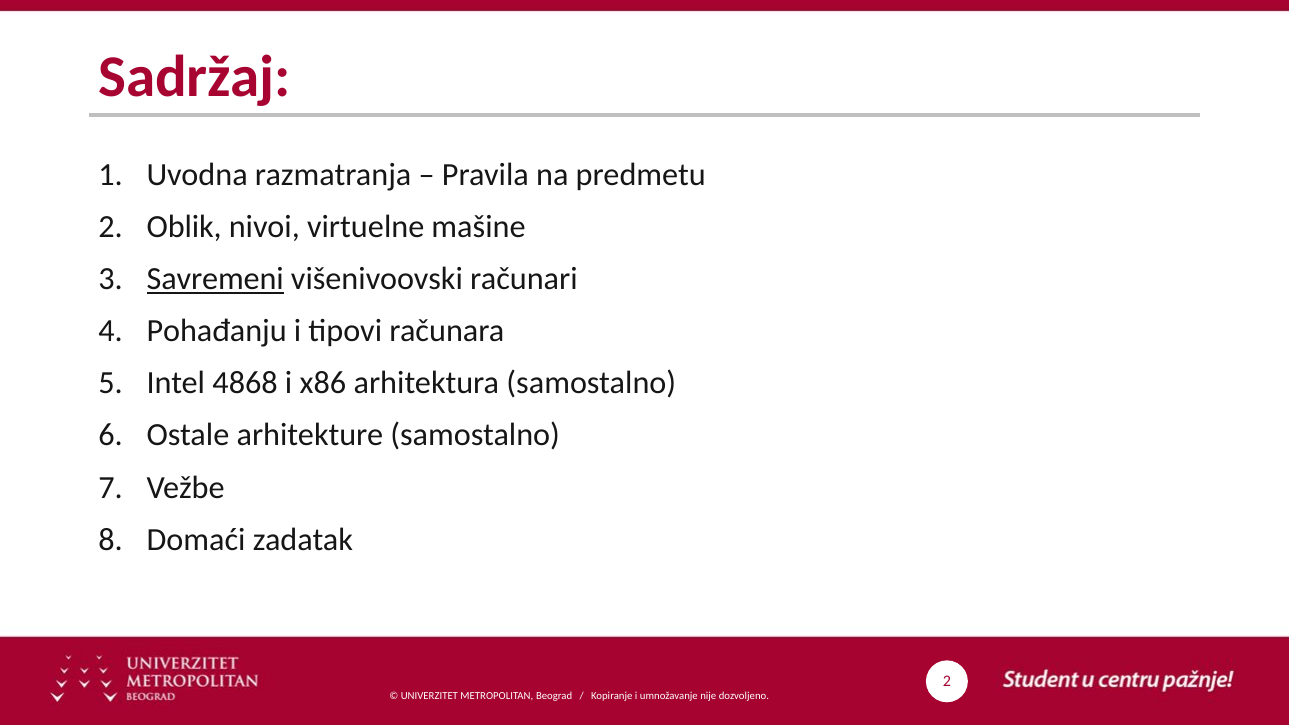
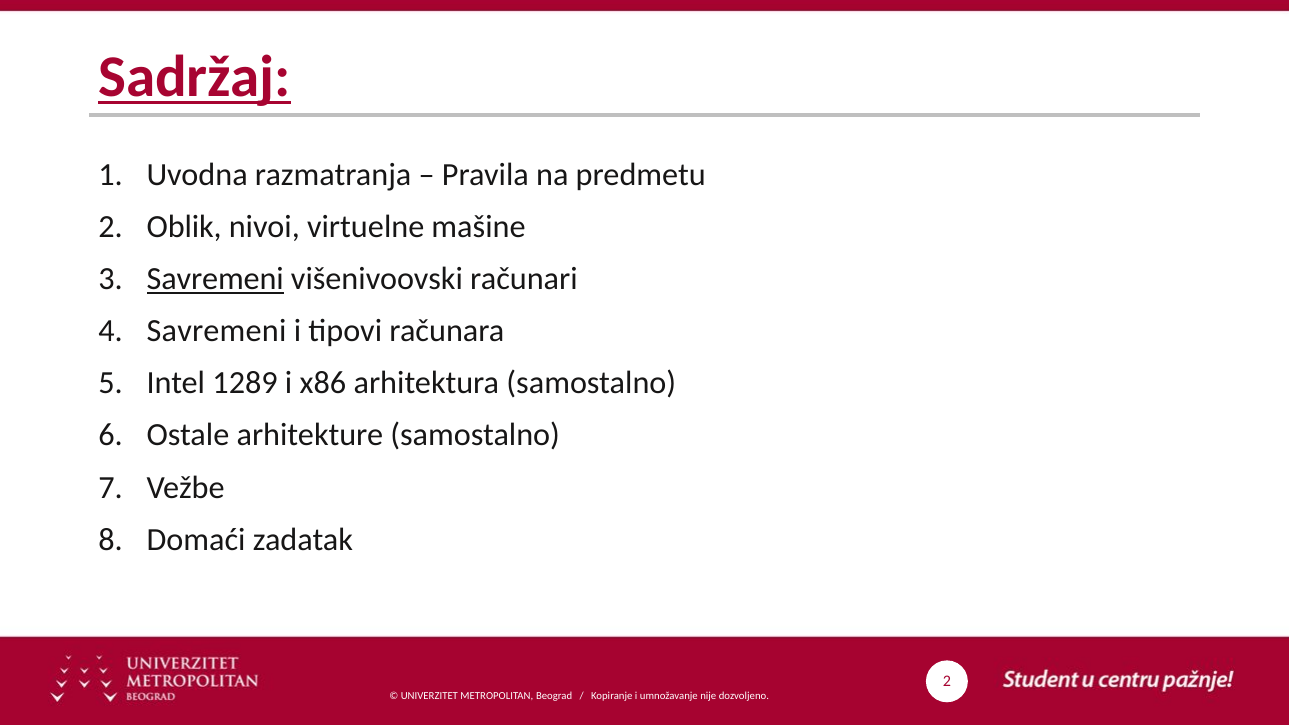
Sadržaj underline: none -> present
Pohađanju at (217, 331): Pohađanju -> Savremeni
4868: 4868 -> 1289
